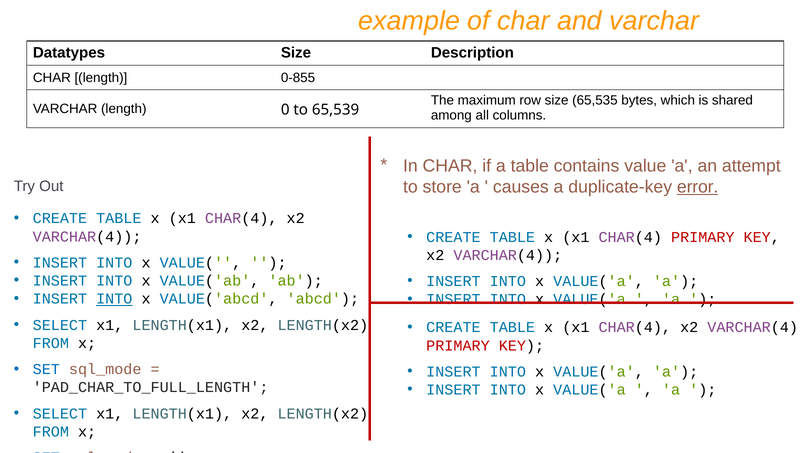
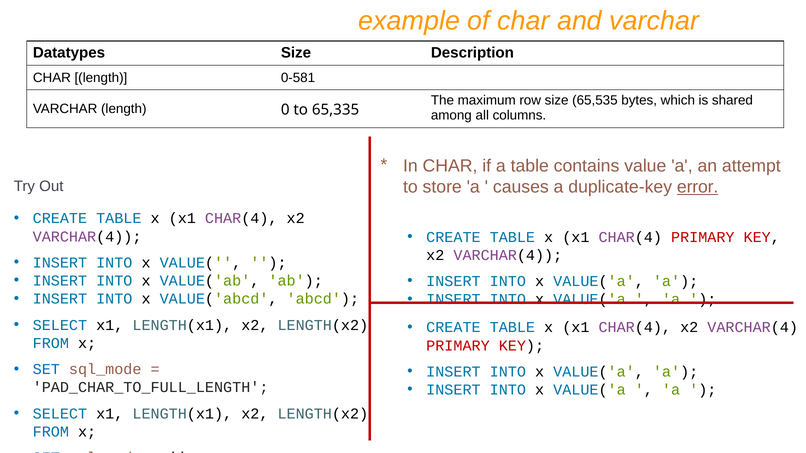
0-855: 0-855 -> 0-581
65,539: 65,539 -> 65,335
INTO at (114, 299) underline: present -> none
